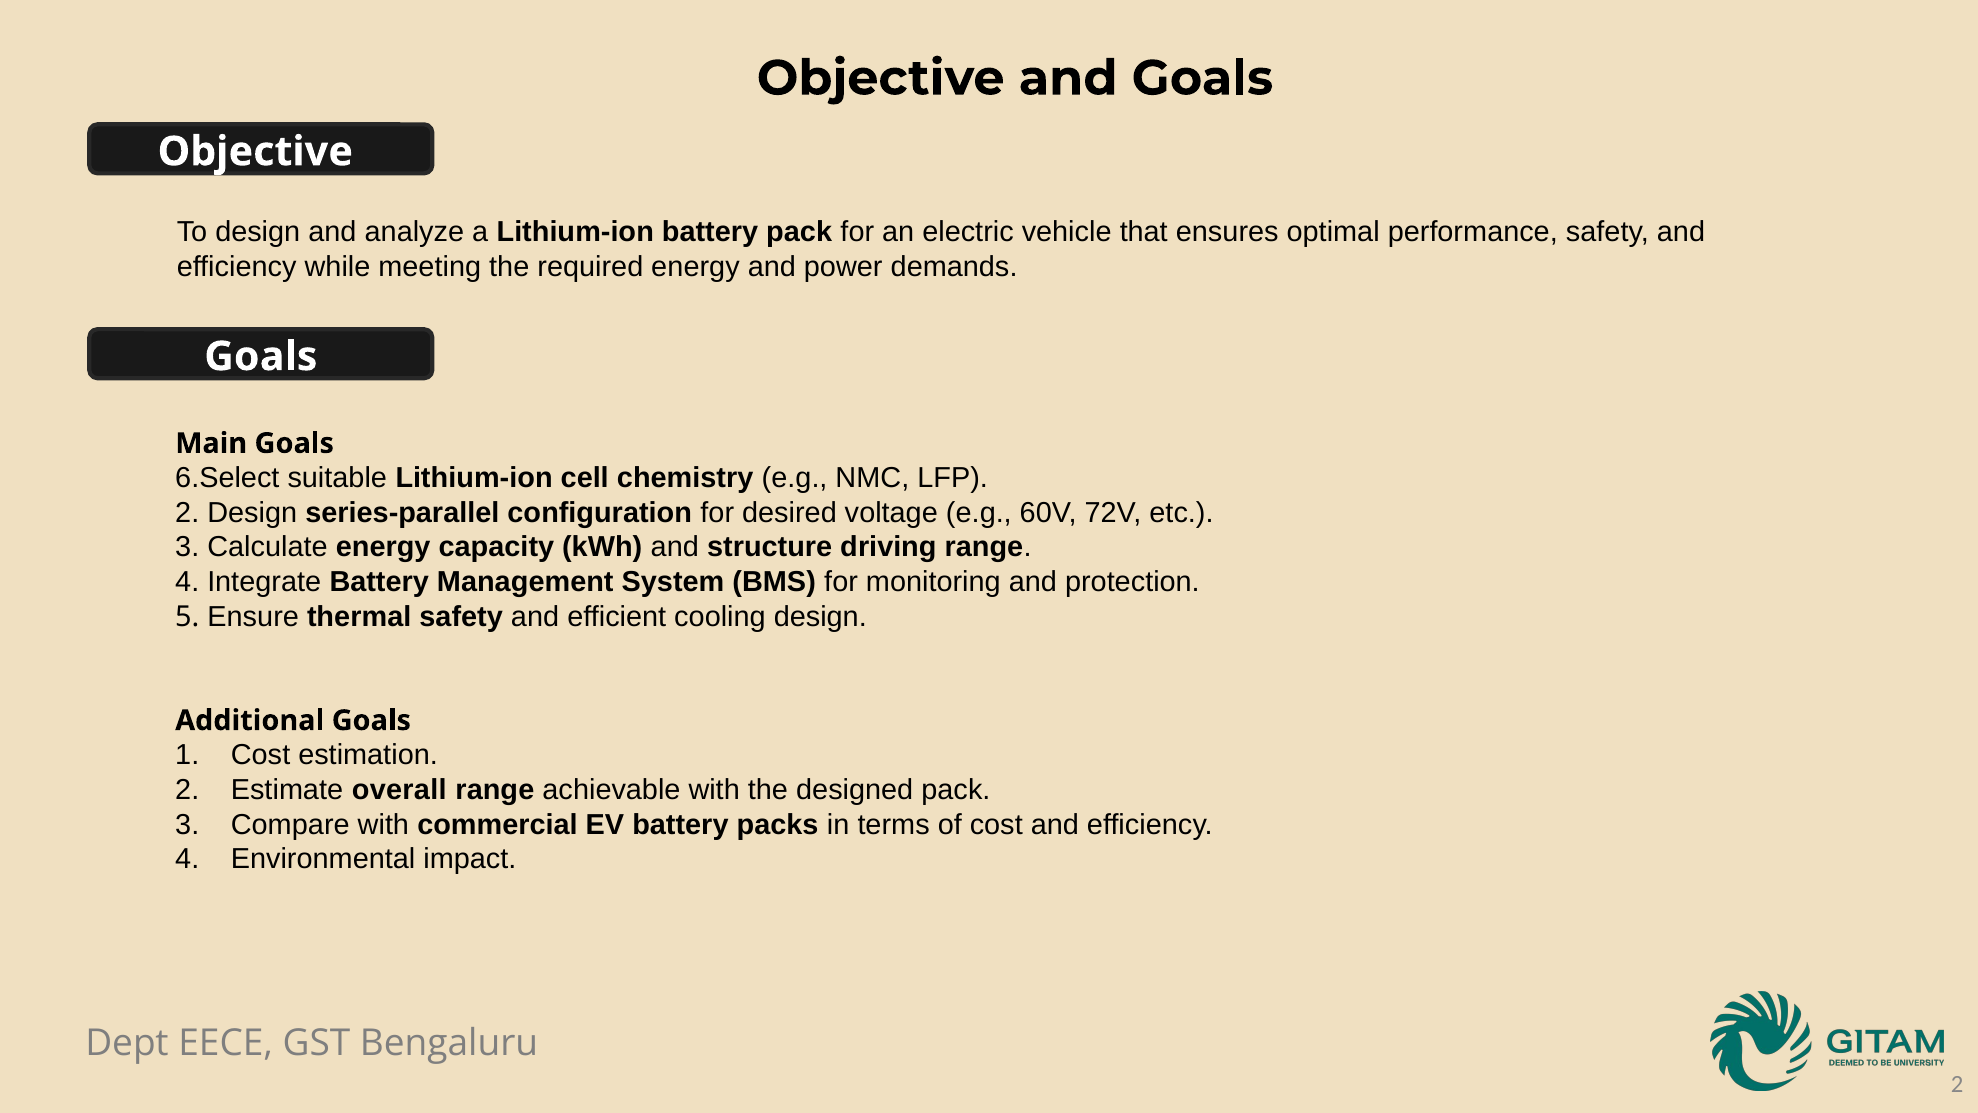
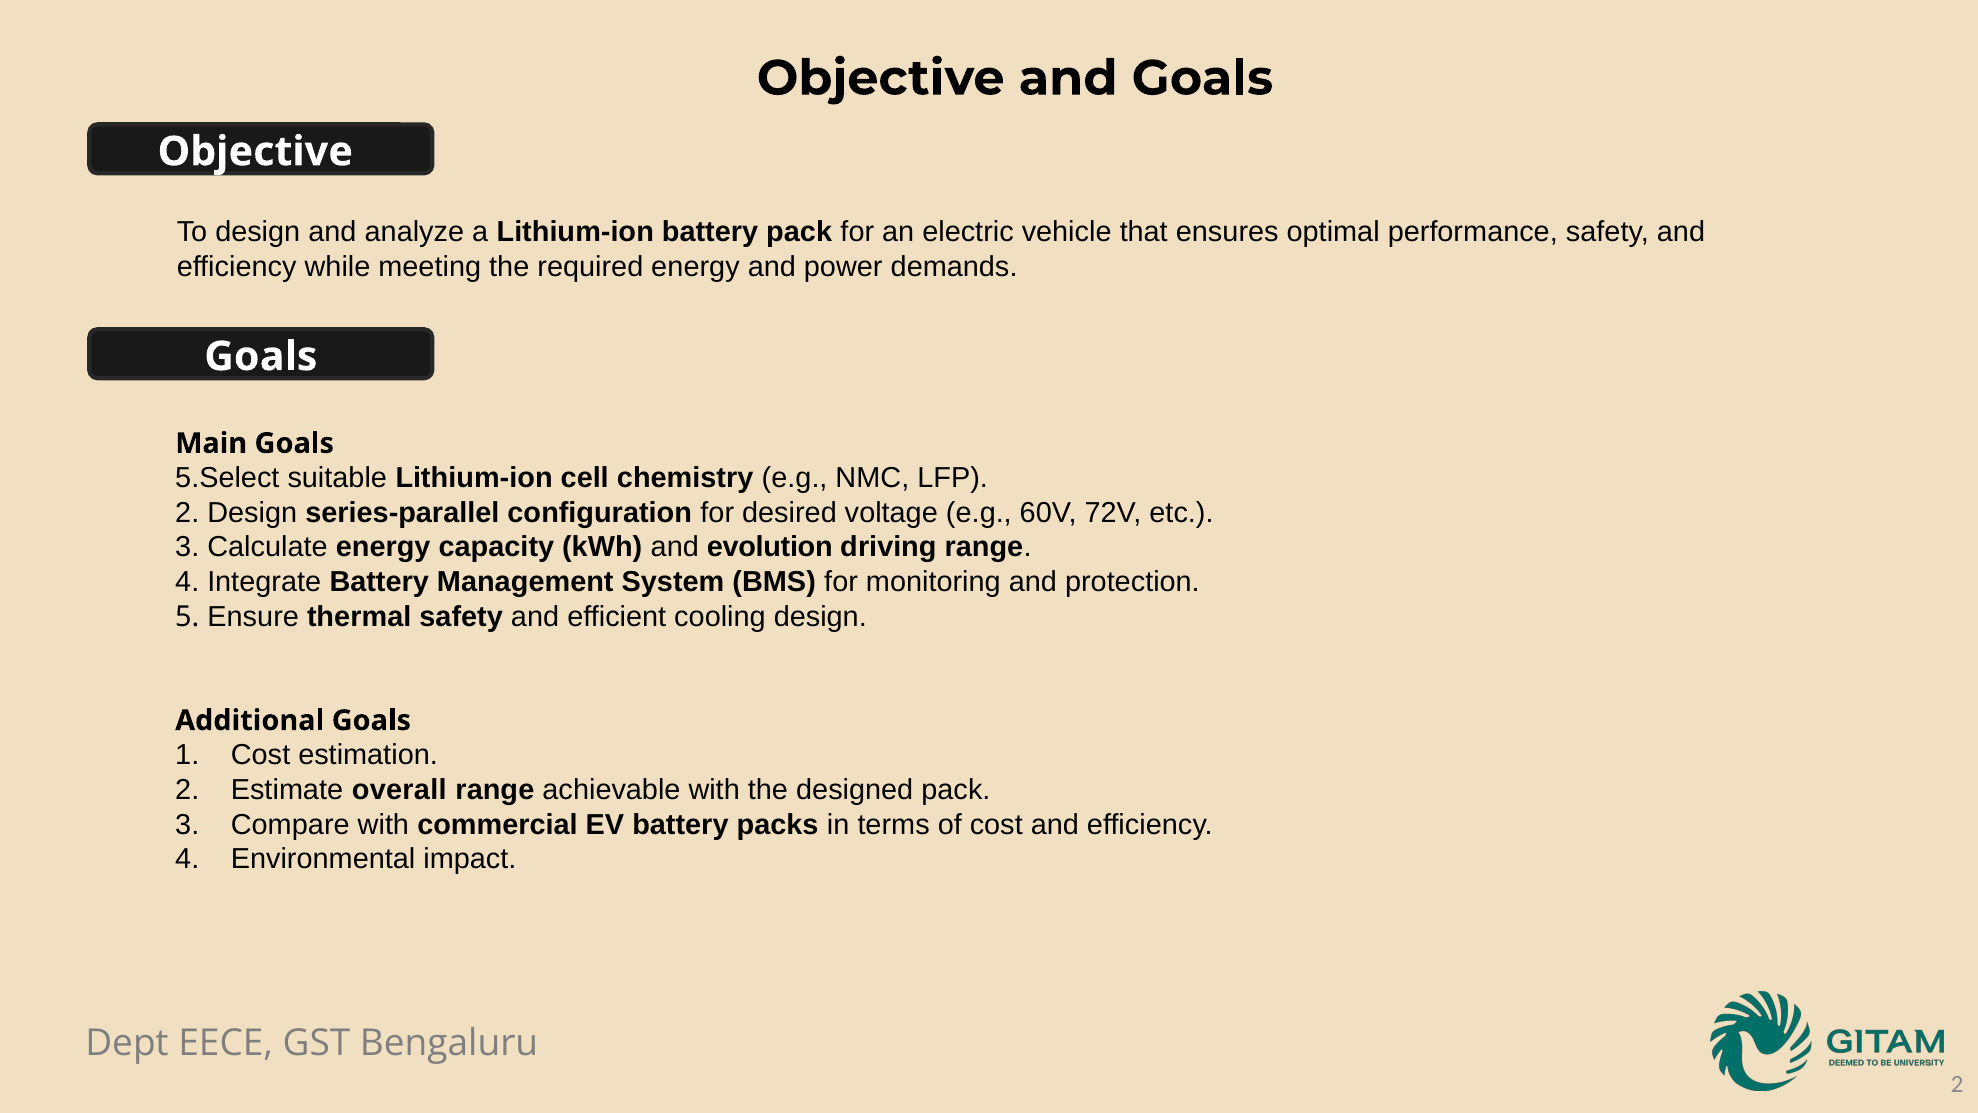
6.Select: 6.Select -> 5.Select
structure: structure -> evolution
